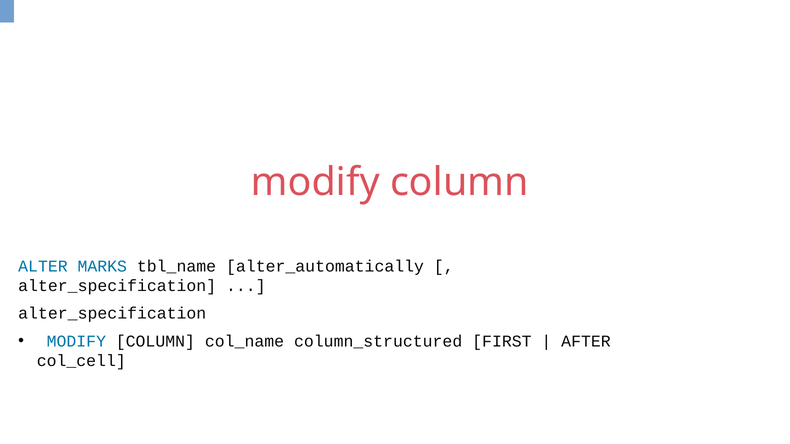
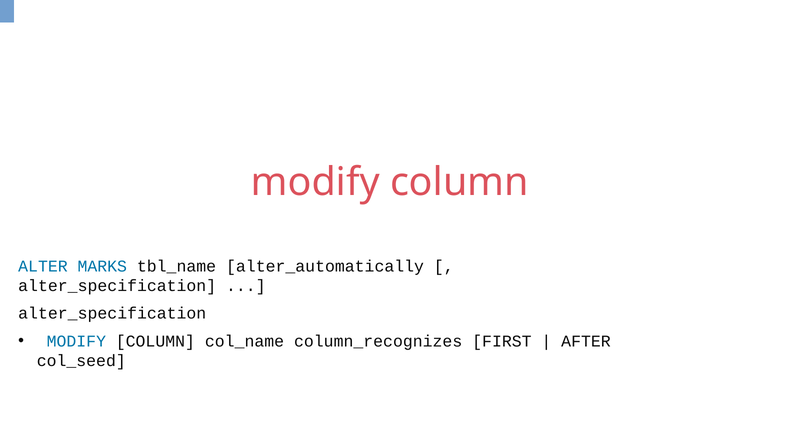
column_structured: column_structured -> column_recognizes
col_cell: col_cell -> col_seed
